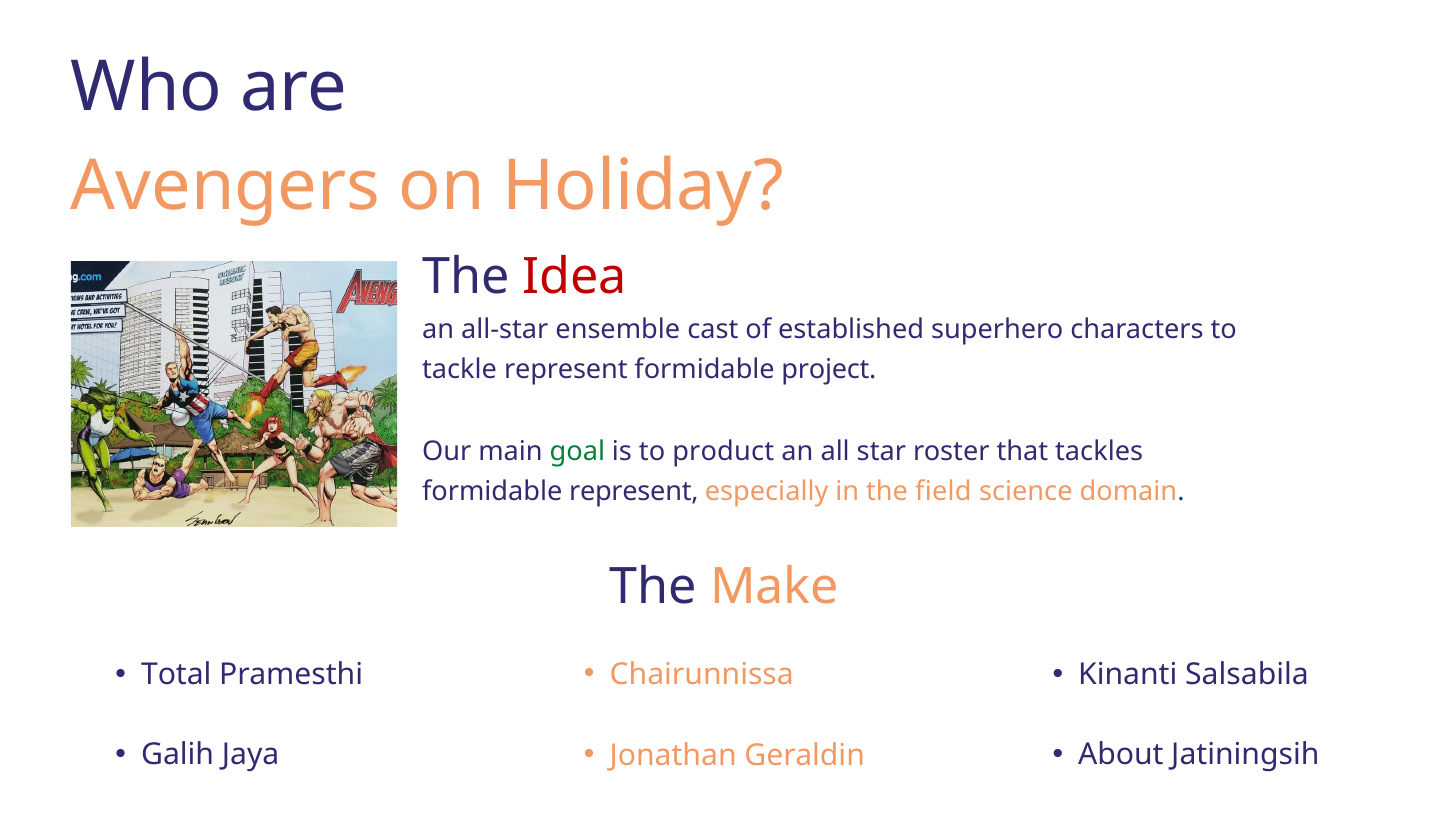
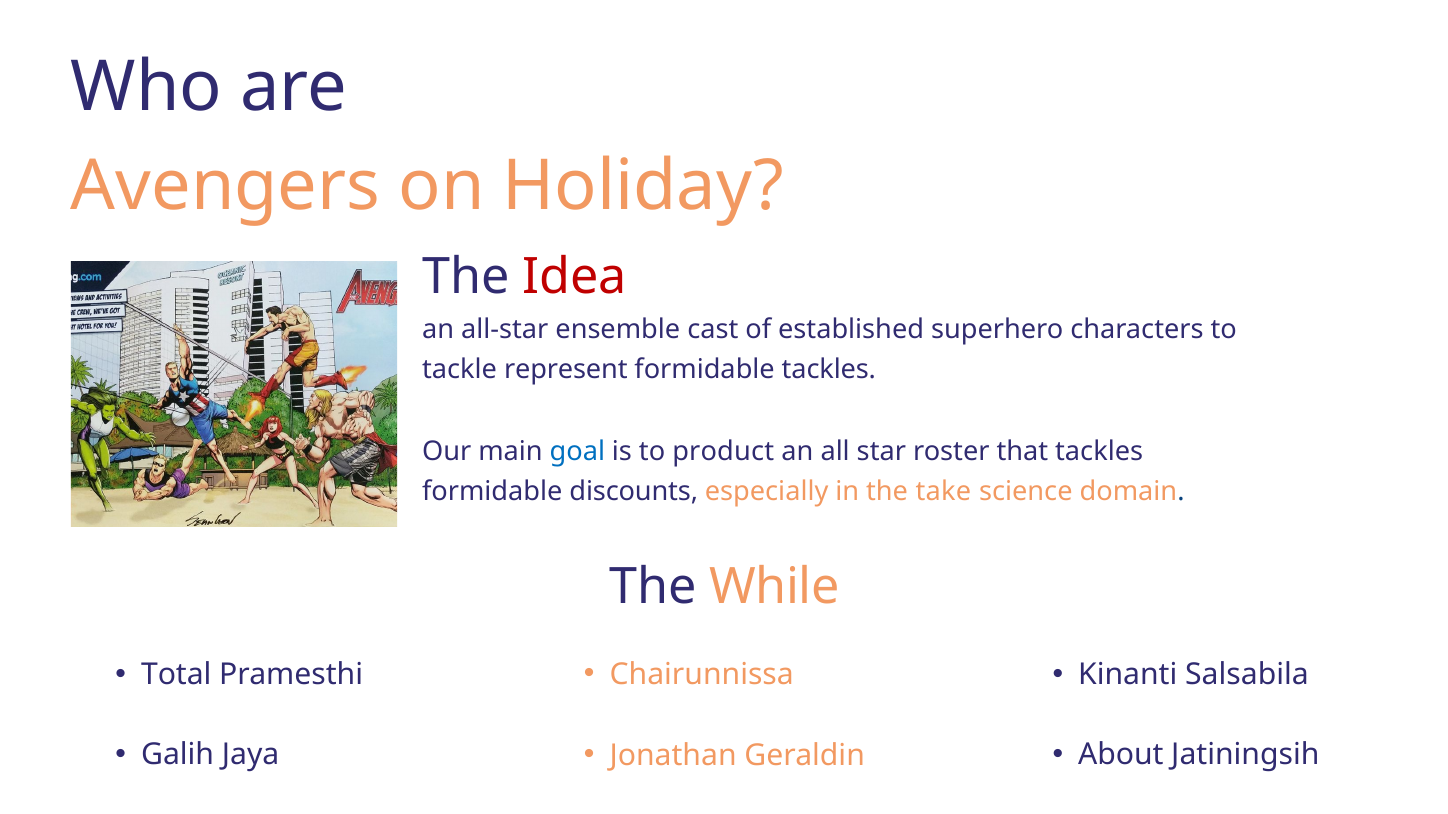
formidable project: project -> tackles
goal colour: green -> blue
formidable represent: represent -> discounts
field: field -> take
Make: Make -> While
